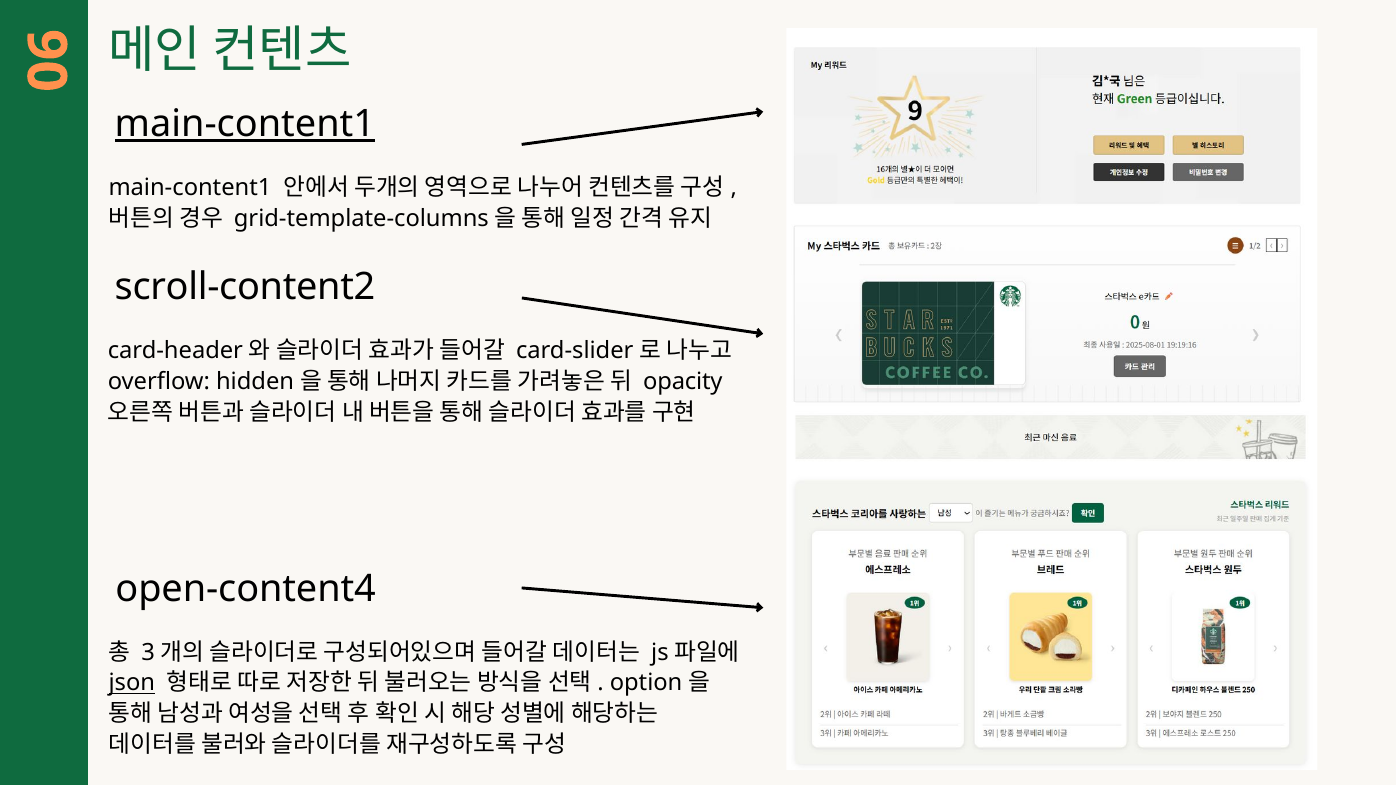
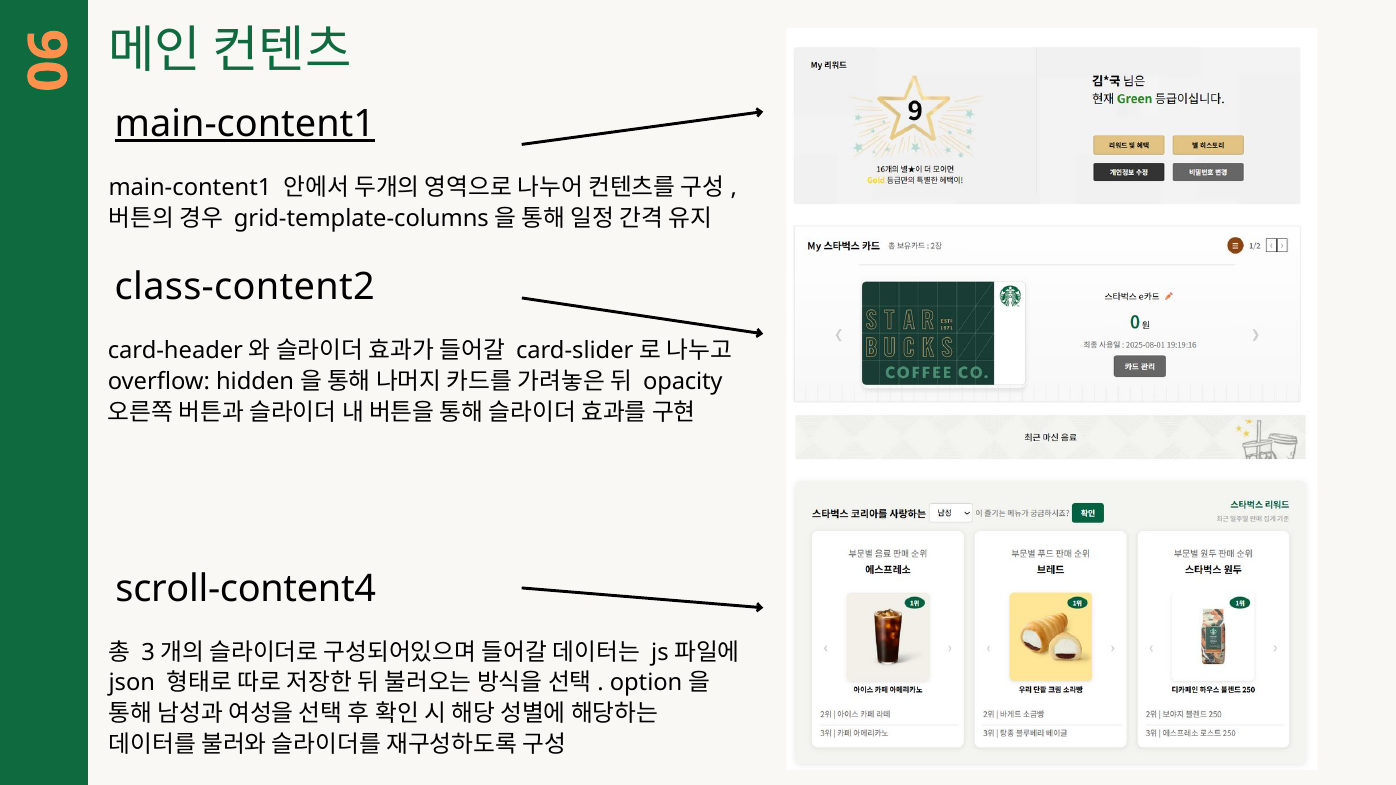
scroll-content2: scroll-content2 -> class-content2
open-content4: open-content4 -> scroll-content4
json underline: present -> none
